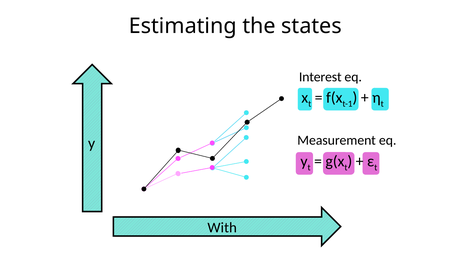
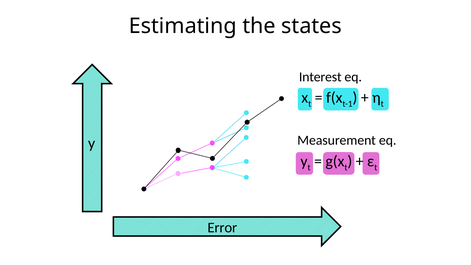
With: With -> Error
